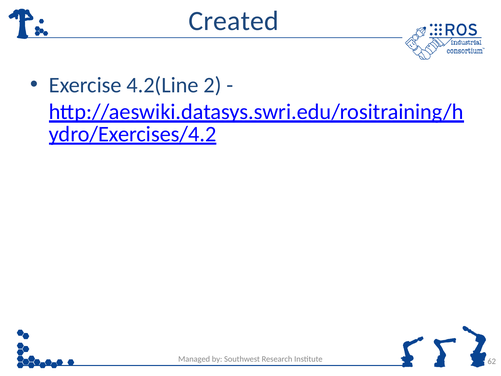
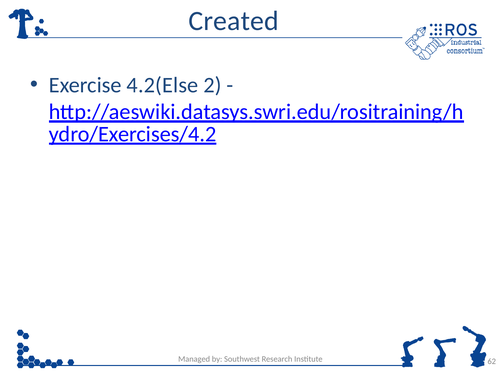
4.2(Line: 4.2(Line -> 4.2(Else
